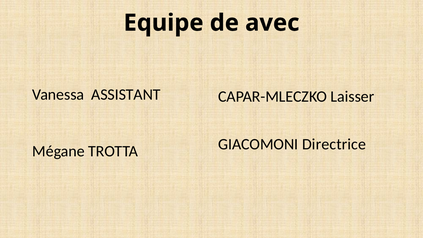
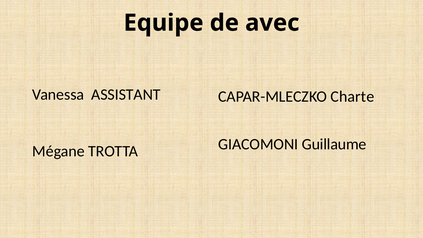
Laisser: Laisser -> Charte
Directrice: Directrice -> Guillaume
